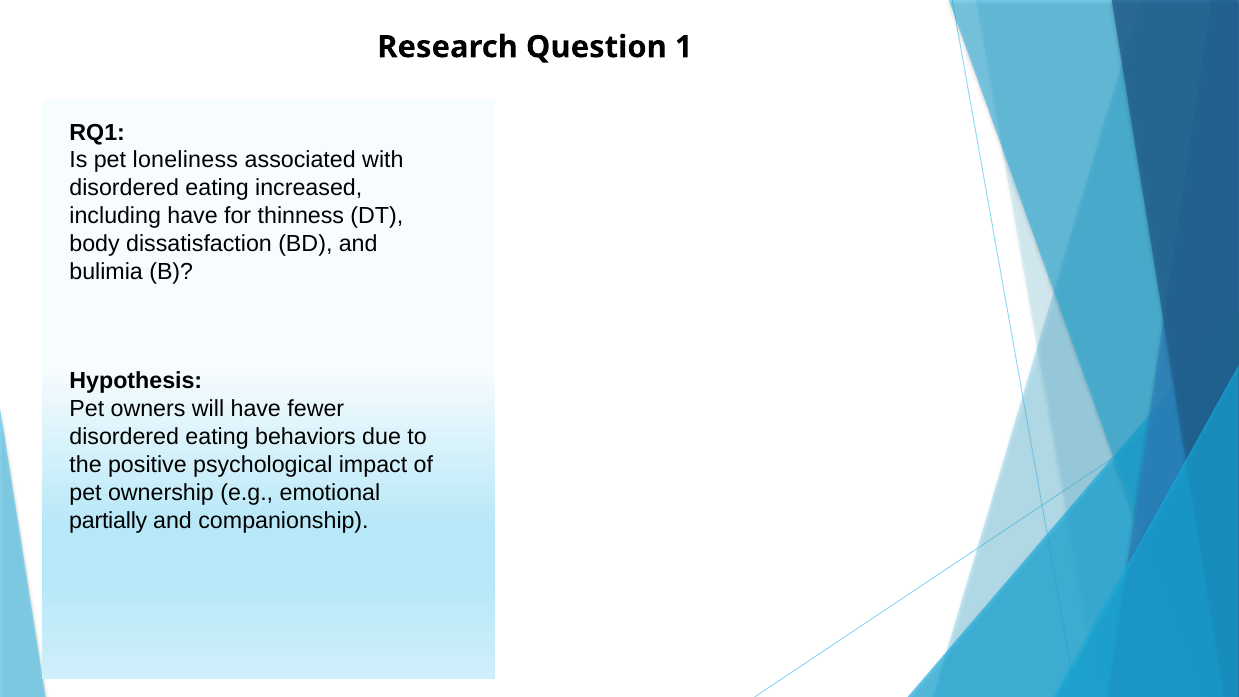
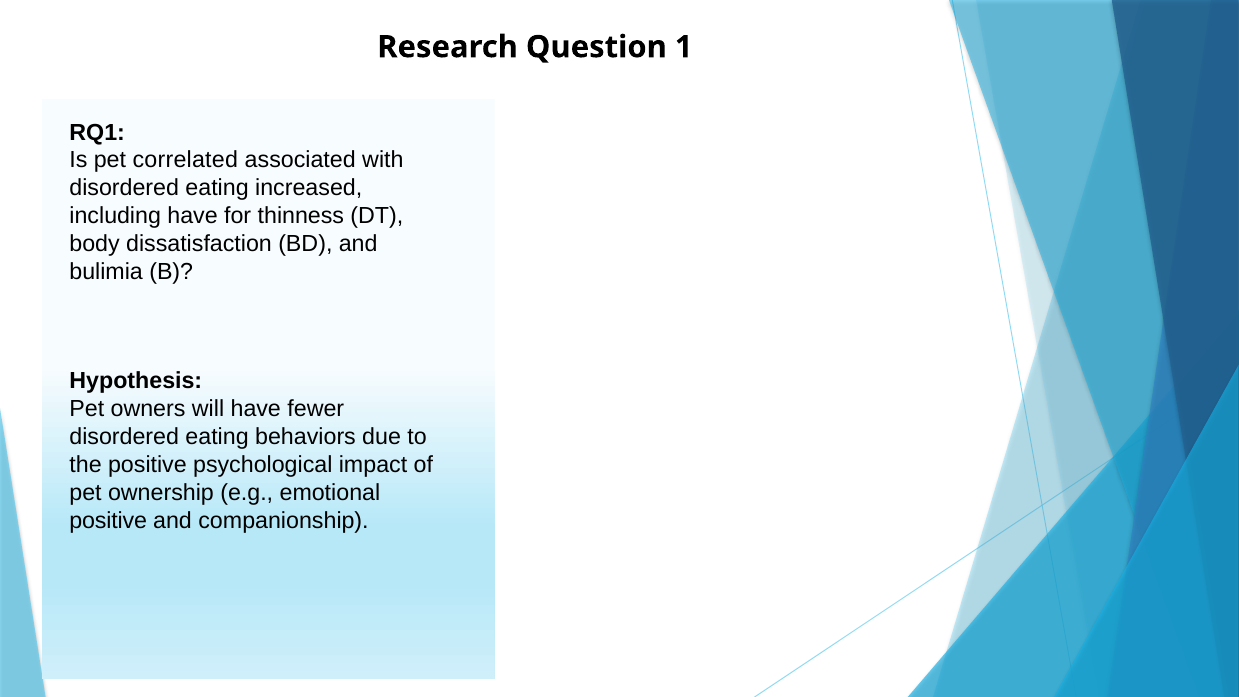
loneliness: loneliness -> correlated
partially at (108, 520): partially -> positive
